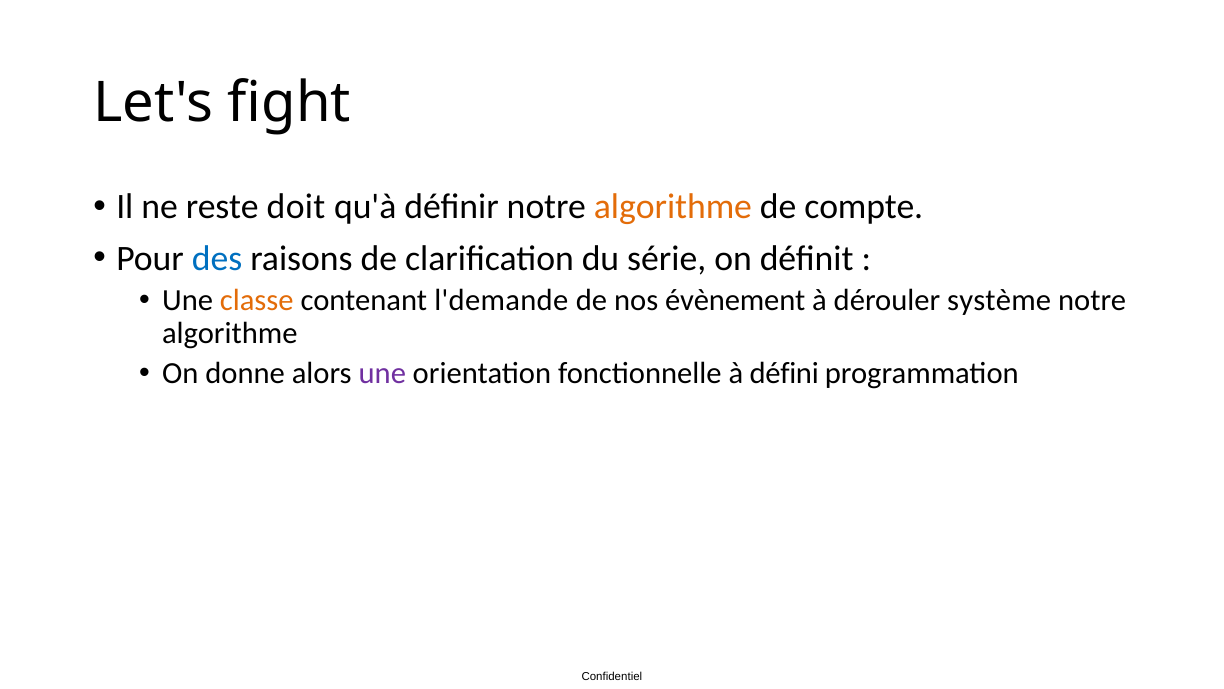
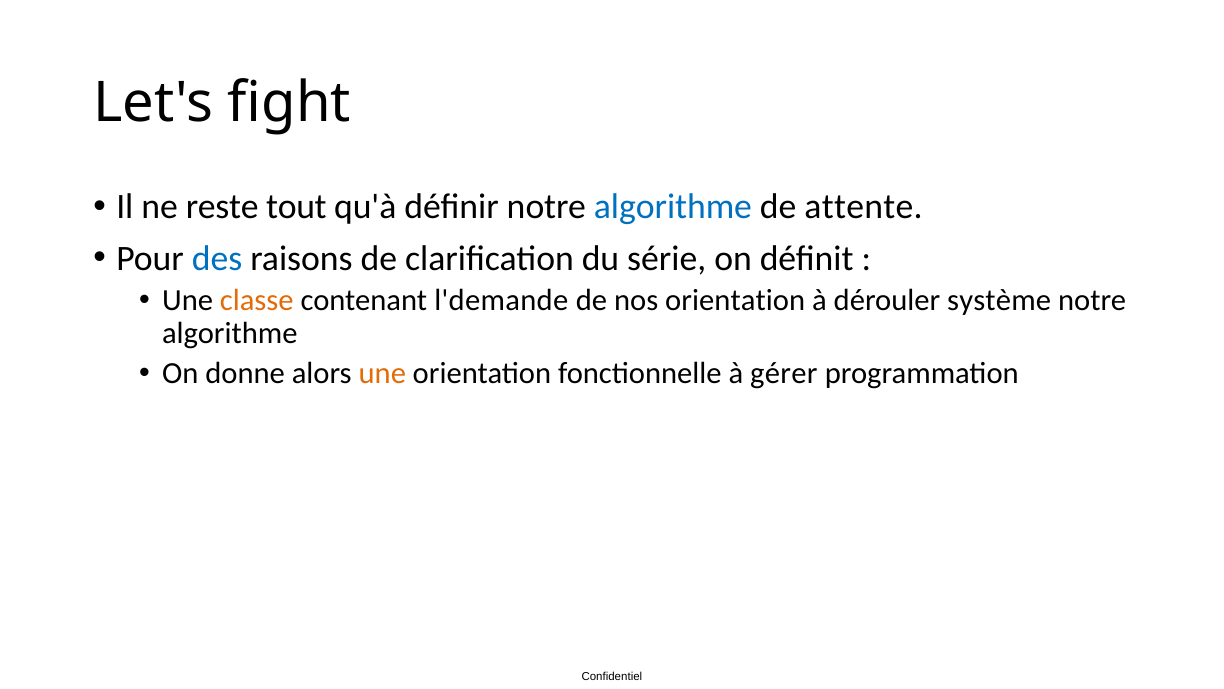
doit: doit -> tout
algorithme at (673, 207) colour: orange -> blue
compte: compte -> attente
nos évènement: évènement -> orientation
une at (382, 373) colour: purple -> orange
défini: défini -> gérer
